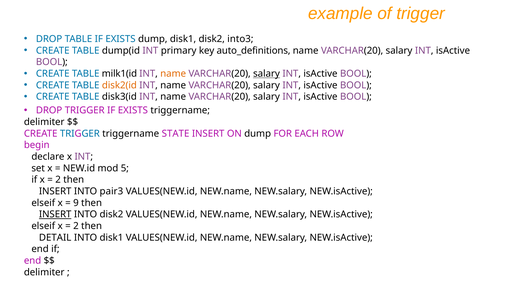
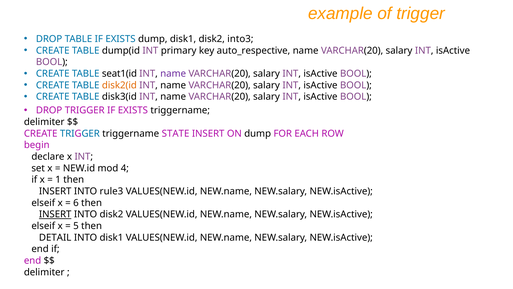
auto_definitions: auto_definitions -> auto_respective
milk1(id: milk1(id -> seat1(id
name at (173, 74) colour: orange -> purple
salary at (266, 74) underline: present -> none
5: 5 -> 4
2 at (58, 179): 2 -> 1
pair3: pair3 -> rule3
9: 9 -> 6
2 at (76, 226): 2 -> 5
